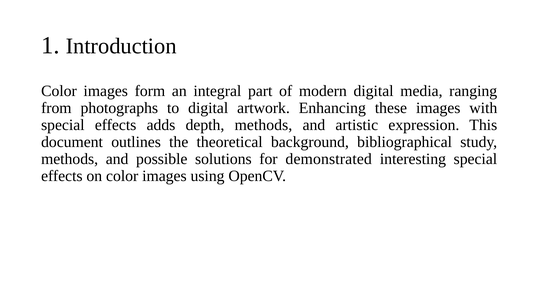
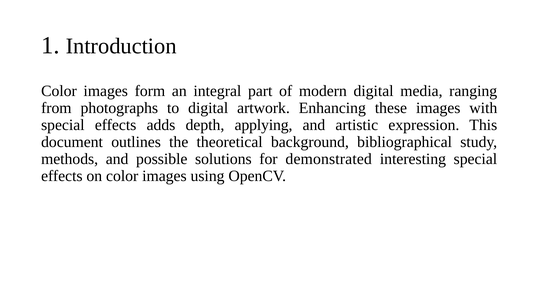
depth methods: methods -> applying
